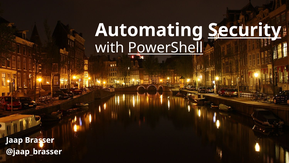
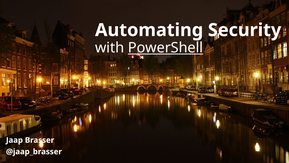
Security underline: present -> none
